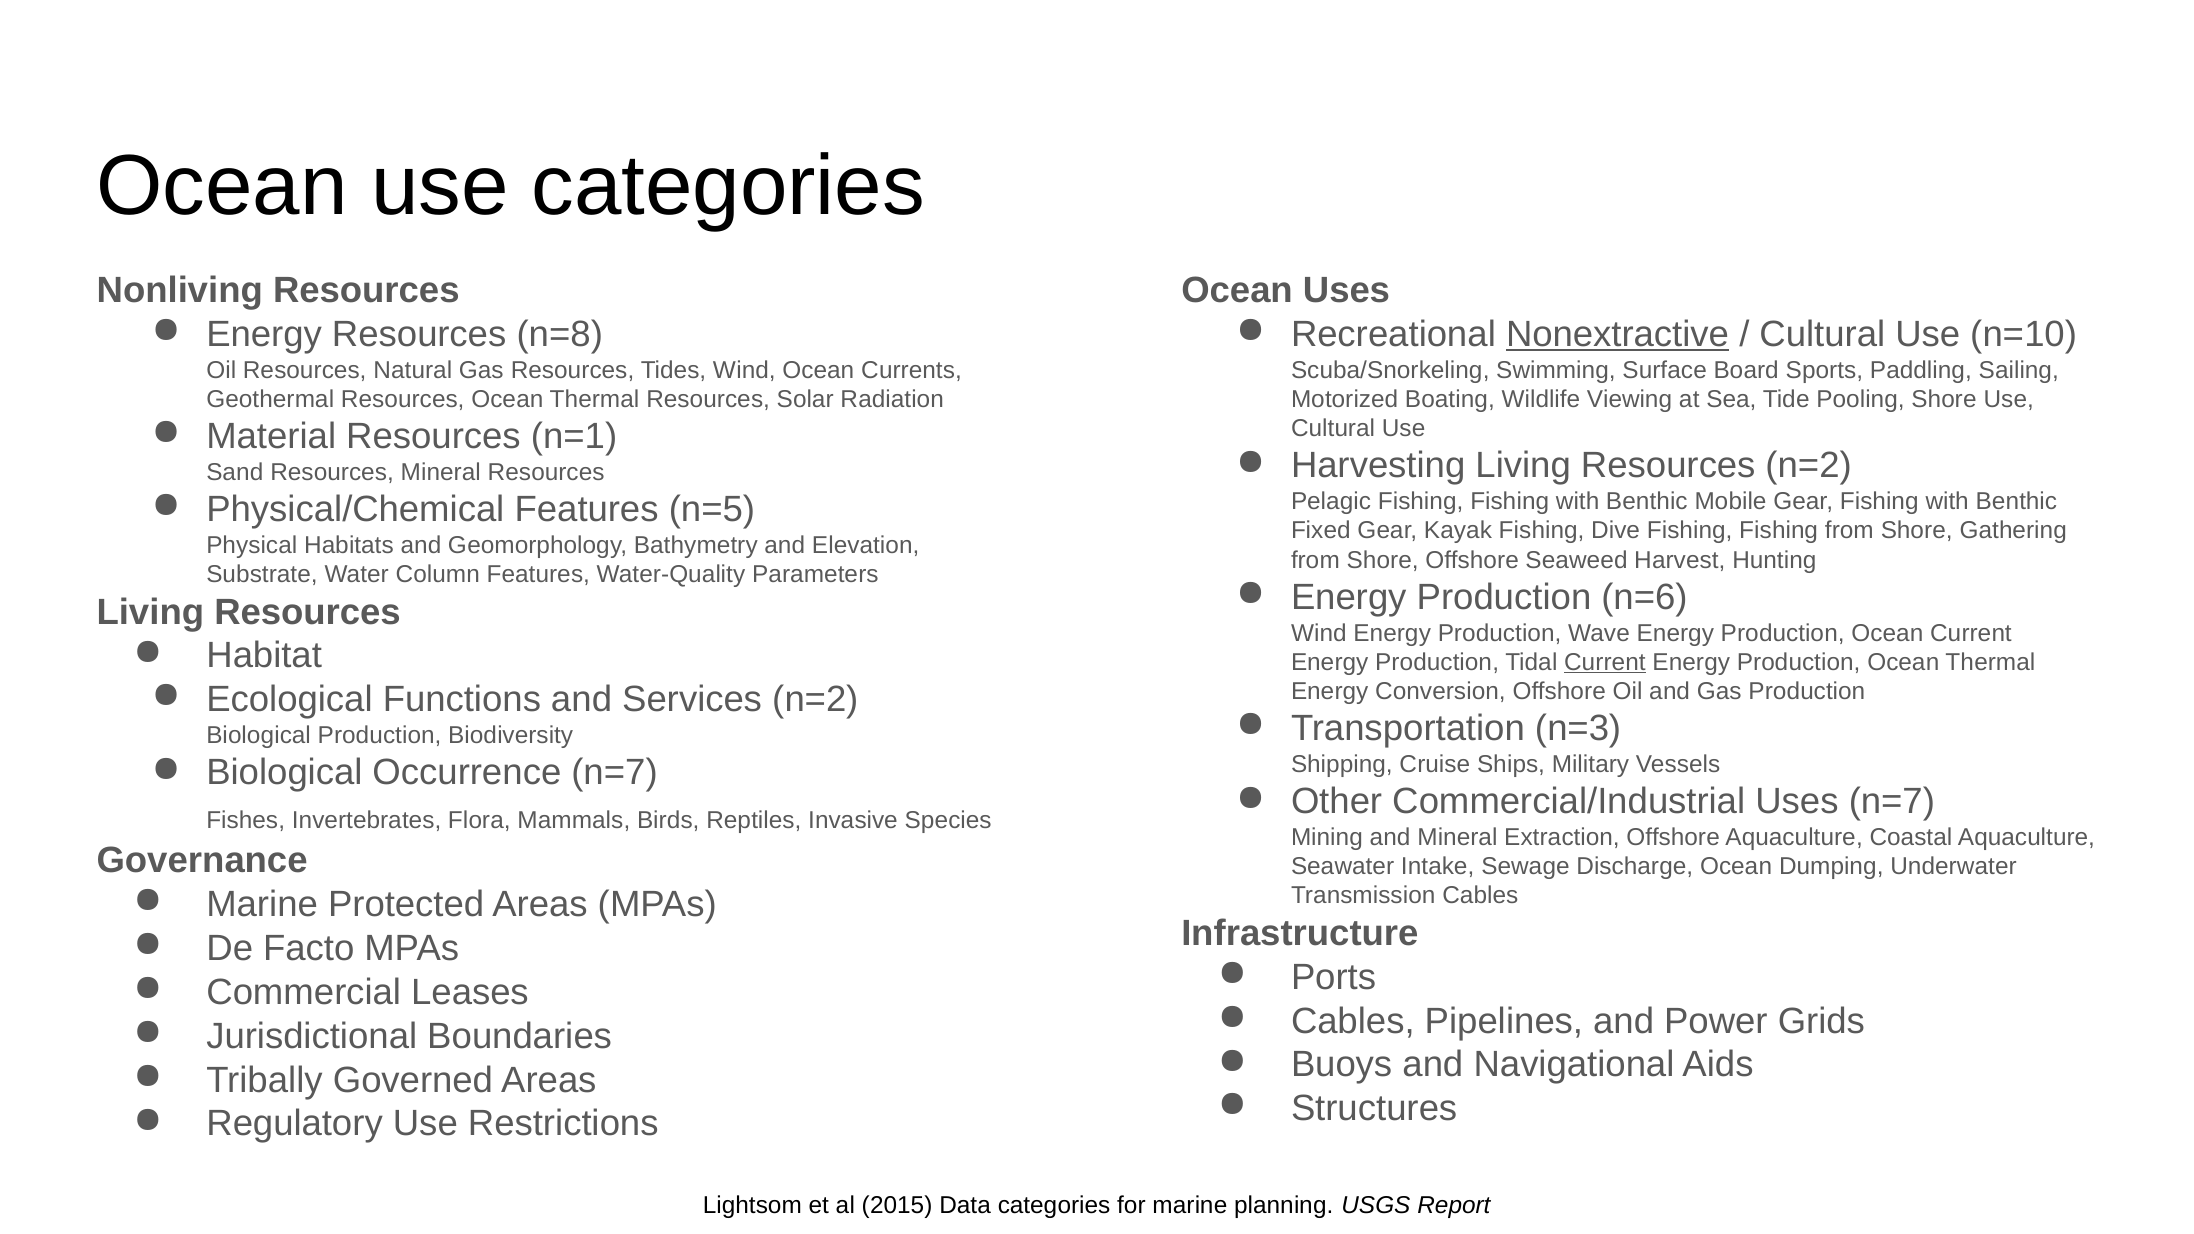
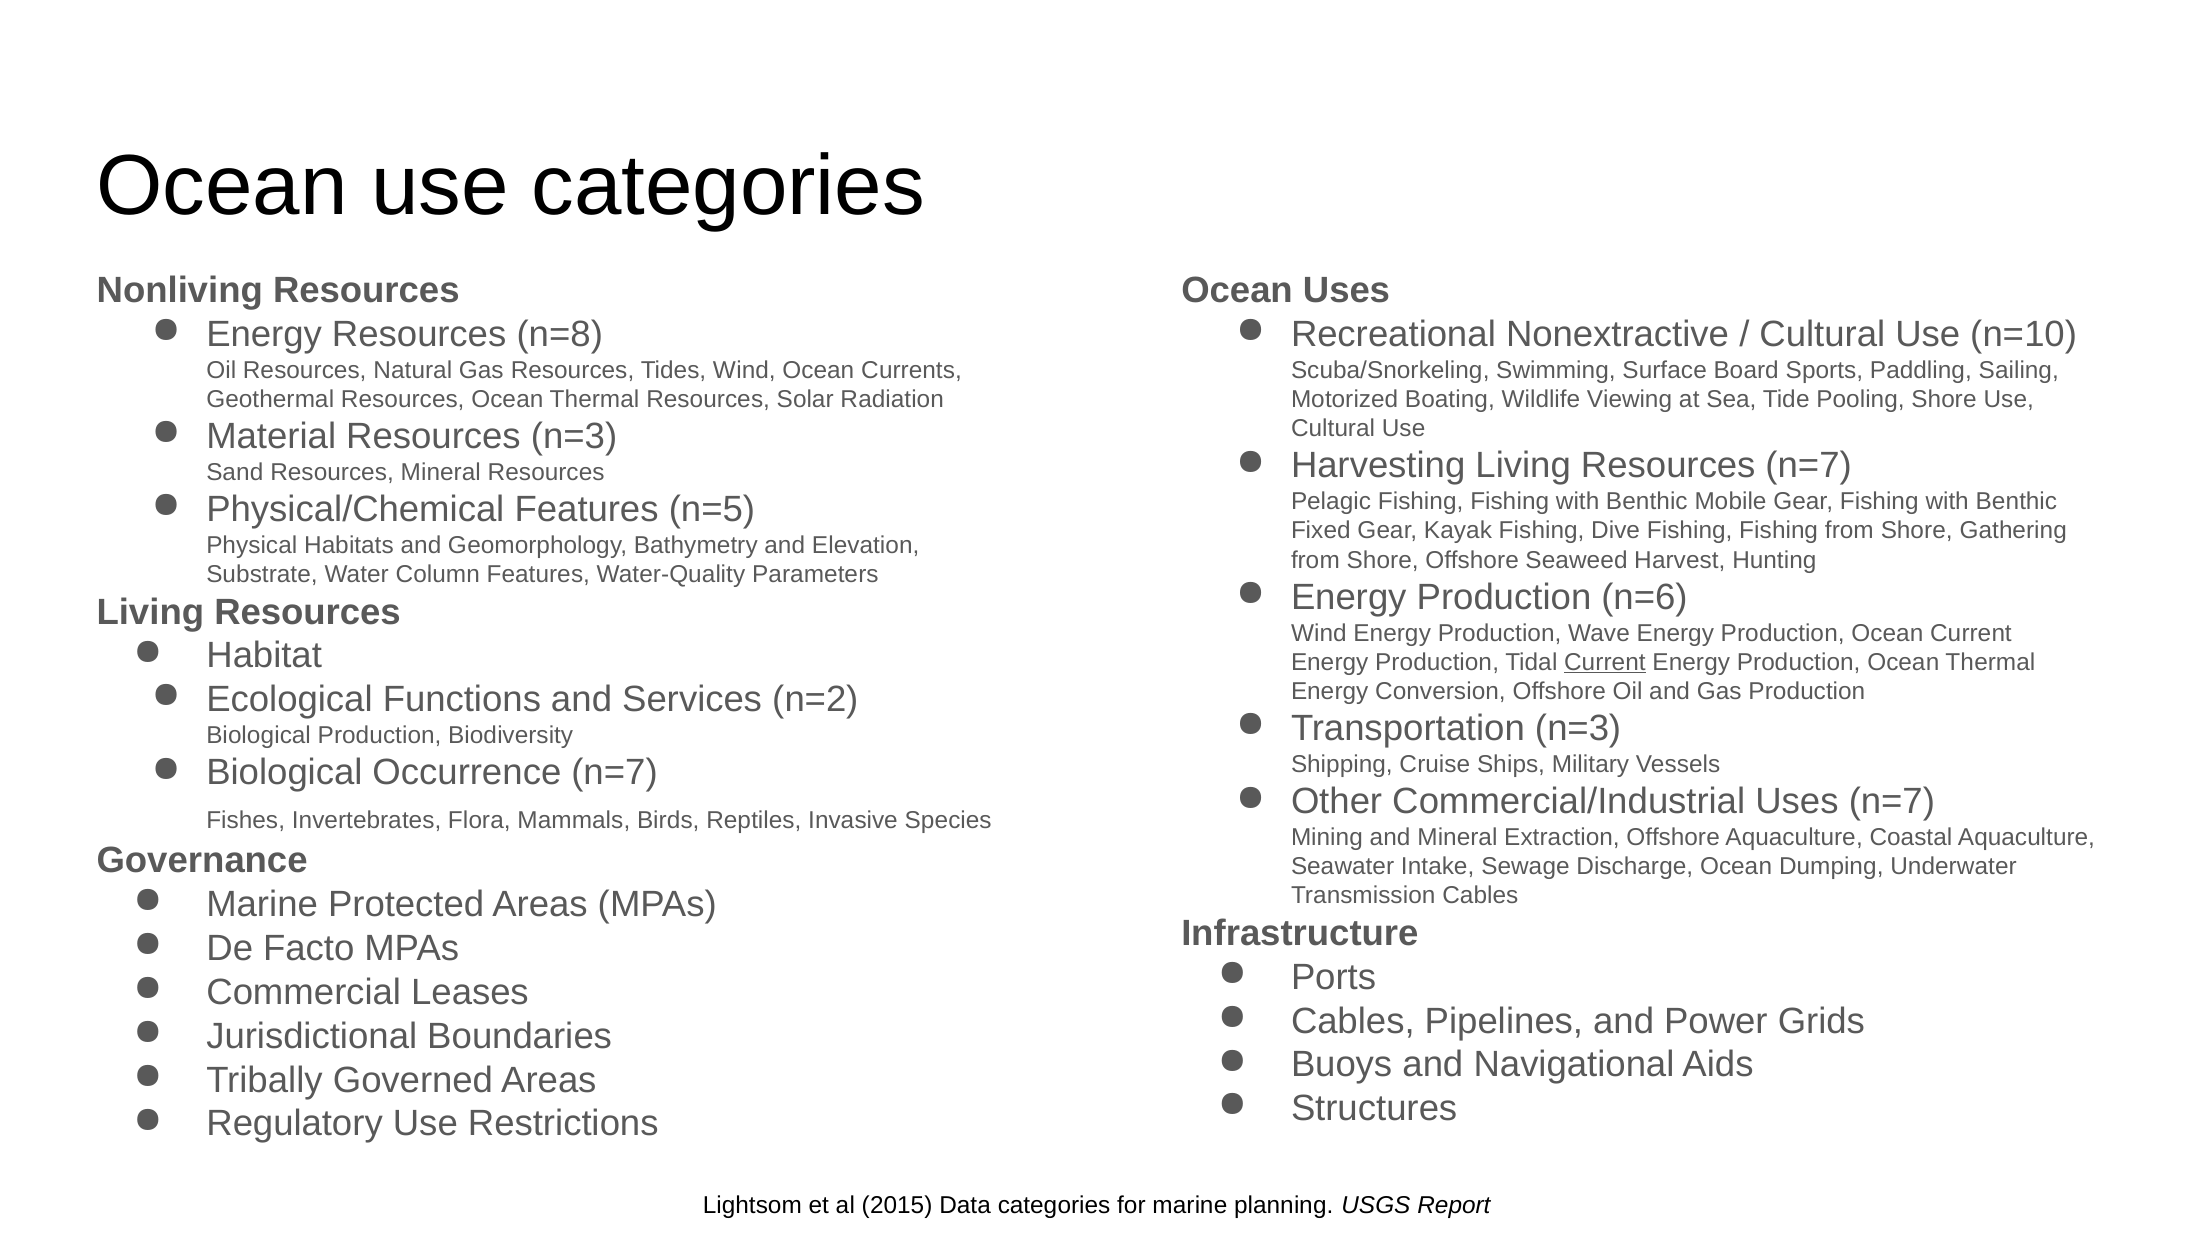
Nonextractive underline: present -> none
Resources n=1: n=1 -> n=3
Resources n=2: n=2 -> n=7
